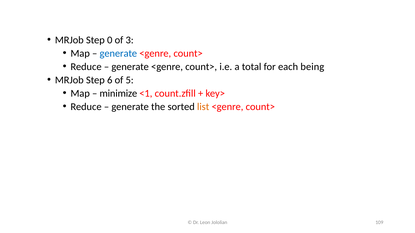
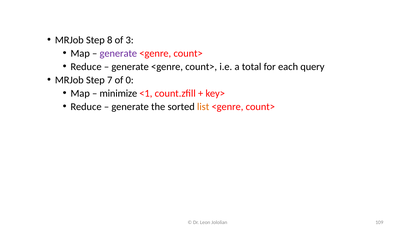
0: 0 -> 8
generate at (118, 53) colour: blue -> purple
being: being -> query
6: 6 -> 7
5: 5 -> 0
